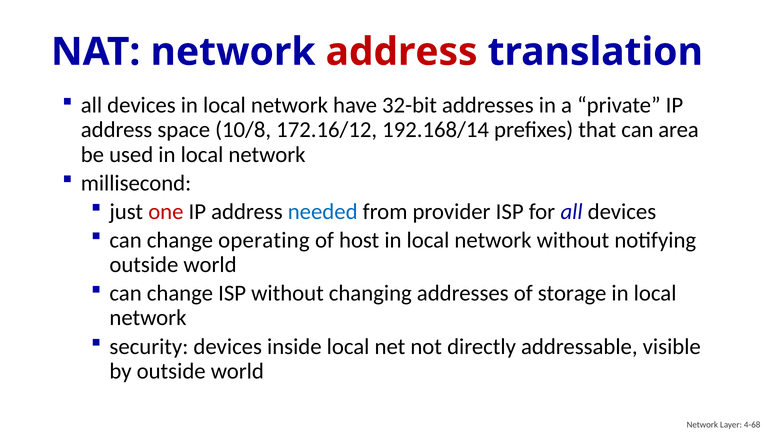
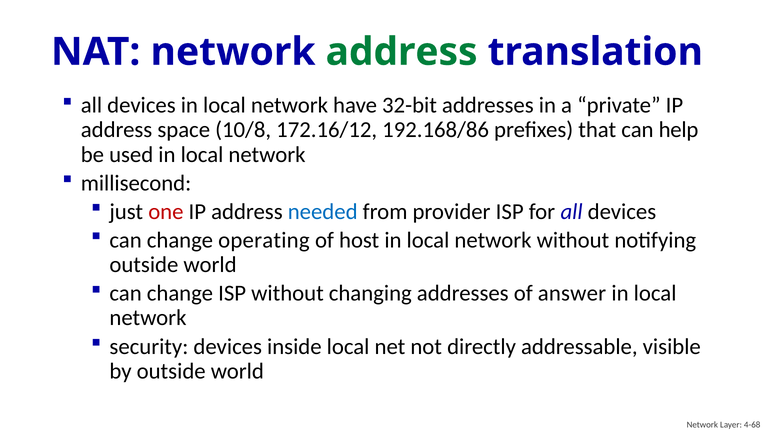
address at (402, 52) colour: red -> green
192.168/14: 192.168/14 -> 192.168/86
area: area -> help
storage: storage -> answer
